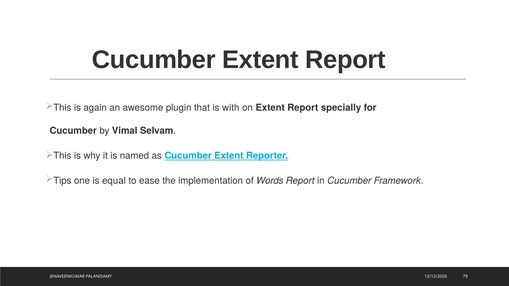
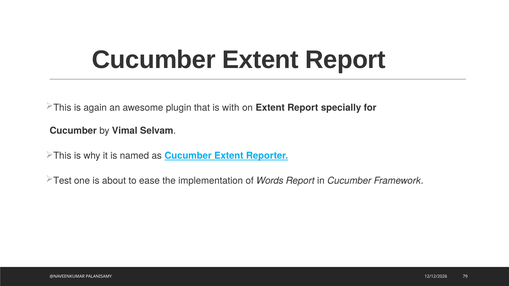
Tips: Tips -> Test
equal: equal -> about
